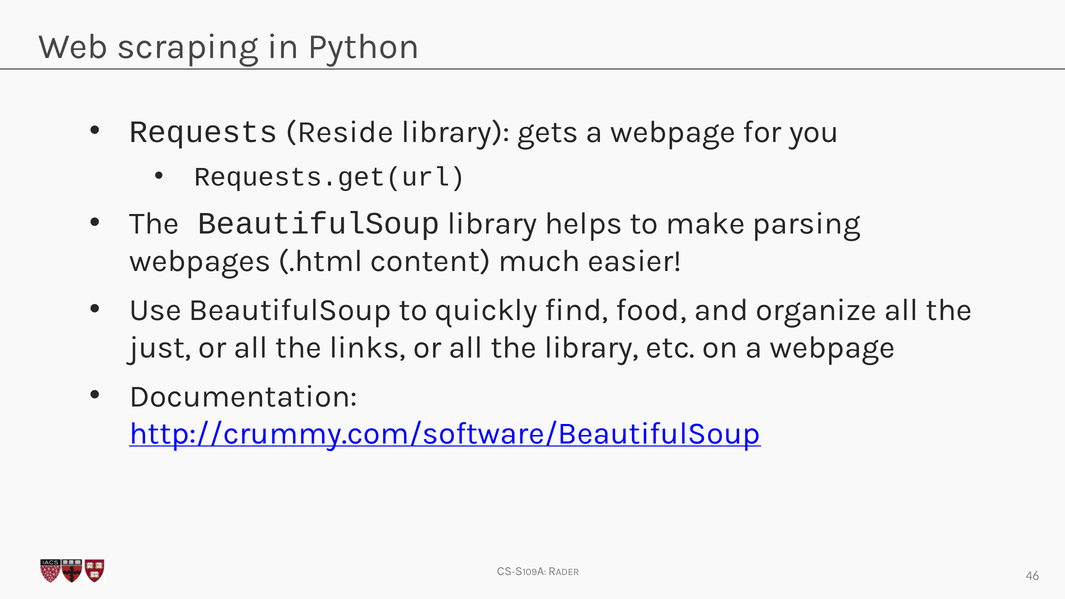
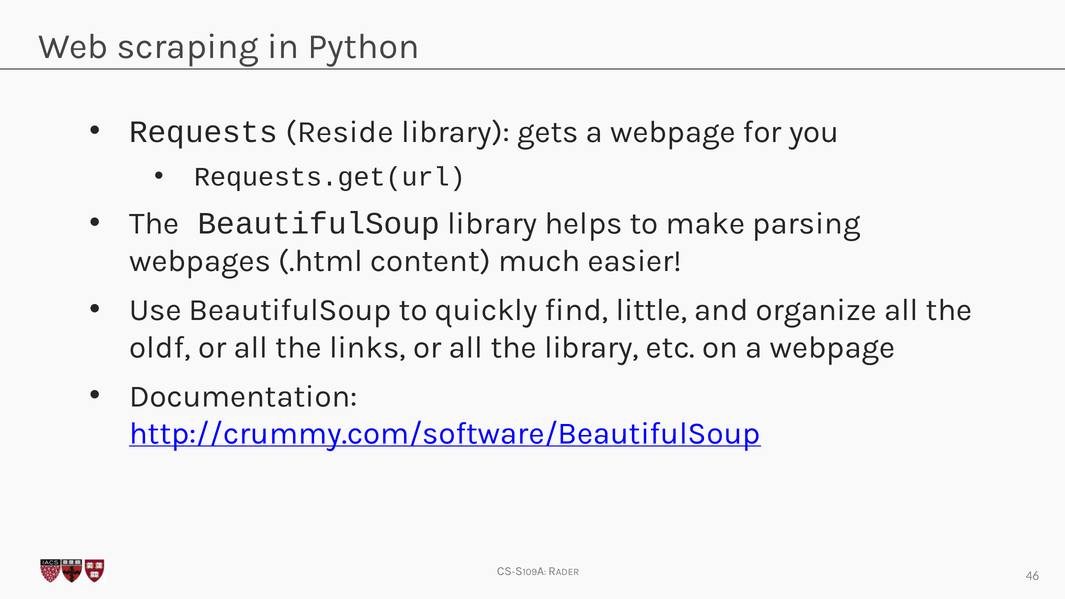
food: food -> little
just: just -> oldf
